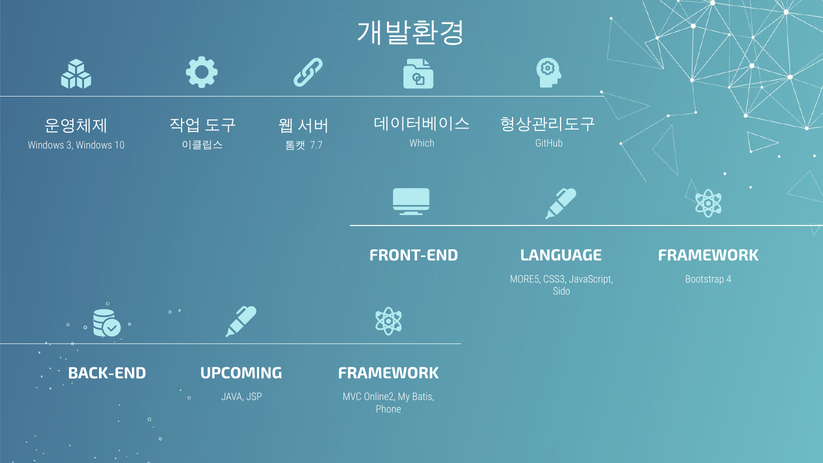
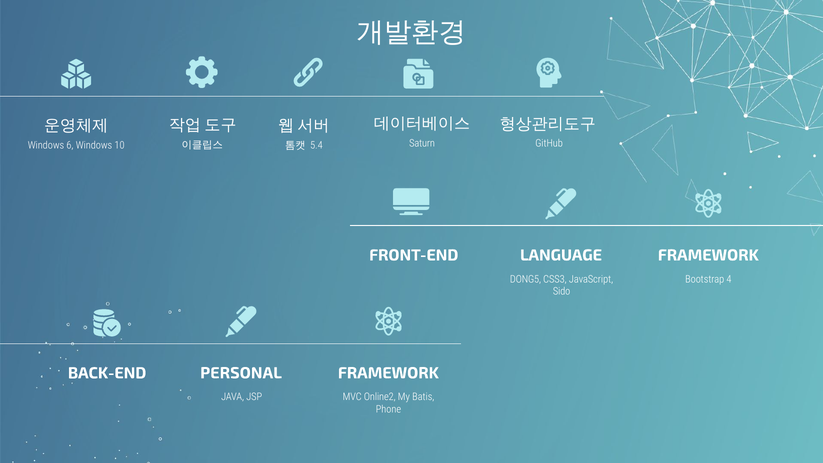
Which: Which -> Saturn
3: 3 -> 6
7.7: 7.7 -> 5.4
MORE5: MORE5 -> DONG5
UPCOMING: UPCOMING -> PERSONAL
